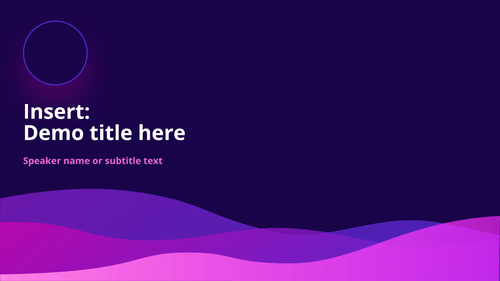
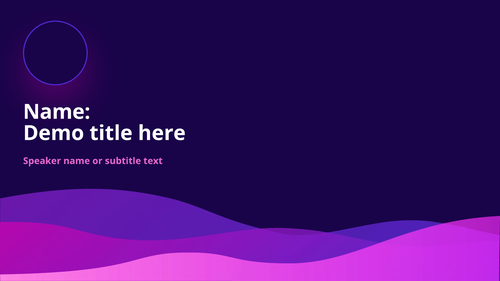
Insert at (57, 112): Insert -> Name
